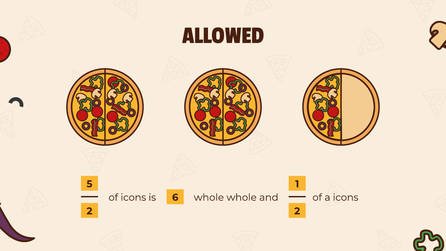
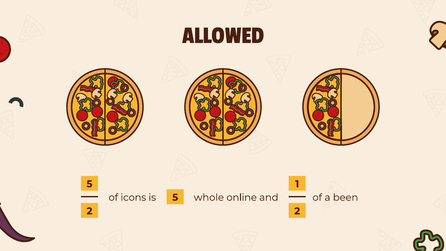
is 6: 6 -> 5
whole whole: whole -> online
a icons: icons -> been
